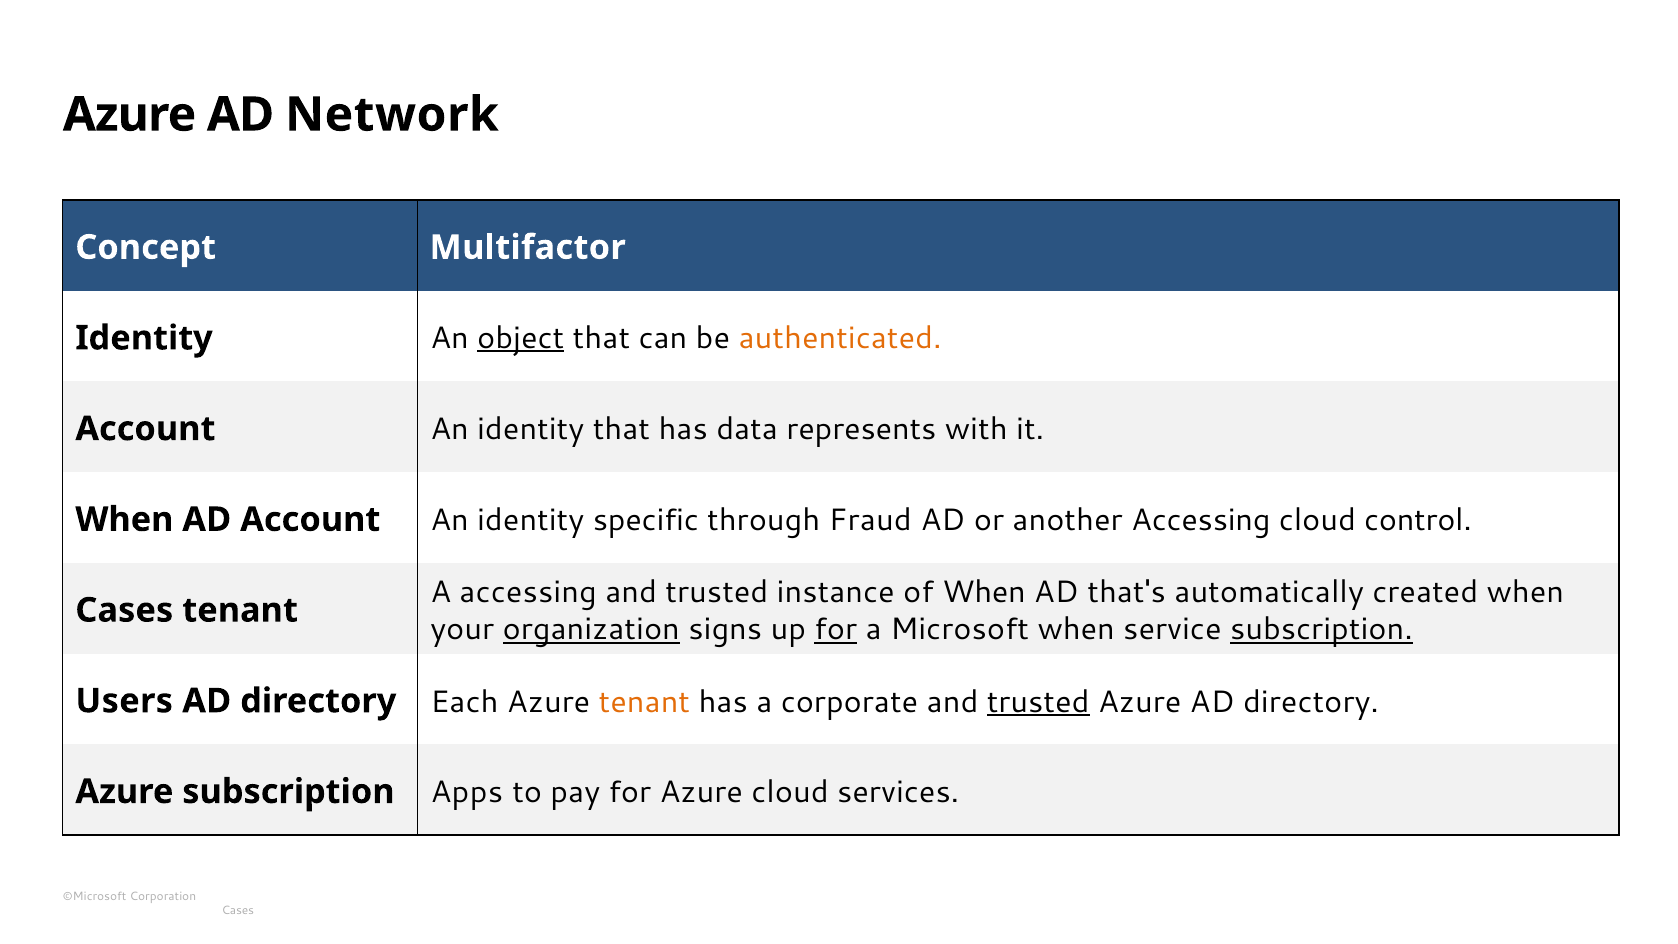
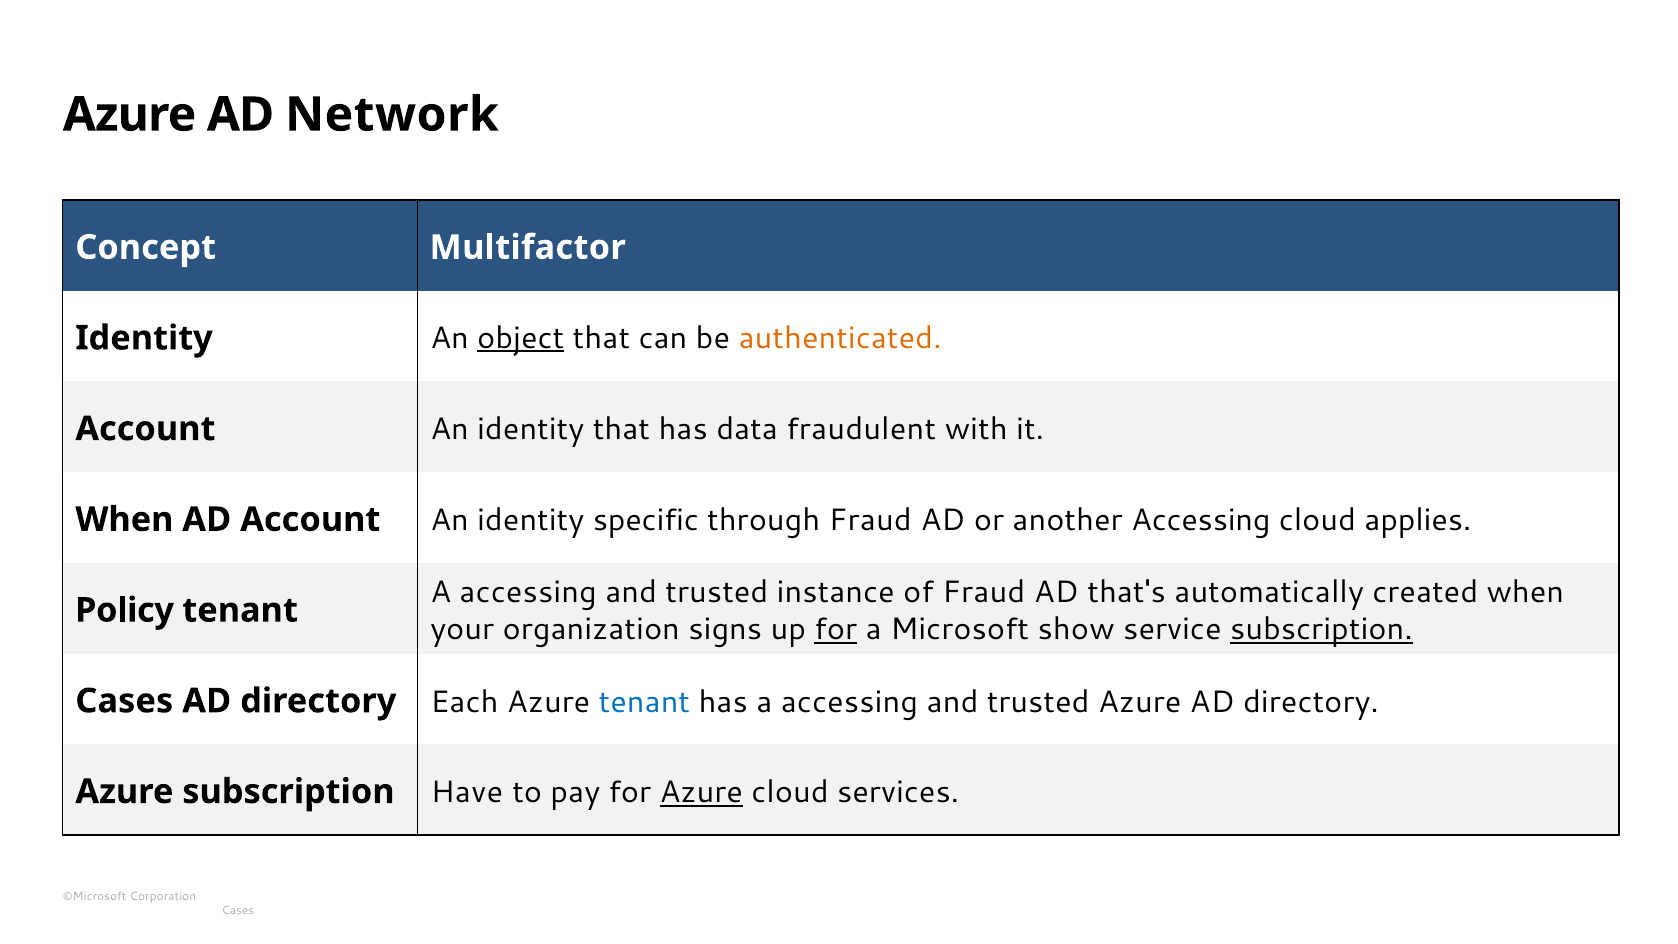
represents: represents -> fraudulent
control: control -> applies
of When: When -> Fraud
Cases at (124, 610): Cases -> Policy
organization underline: present -> none
Microsoft when: when -> show
tenant at (644, 702) colour: orange -> blue
has a corporate: corporate -> accessing
trusted at (1038, 702) underline: present -> none
Users at (124, 701): Users -> Cases
Apps: Apps -> Have
Azure at (701, 793) underline: none -> present
